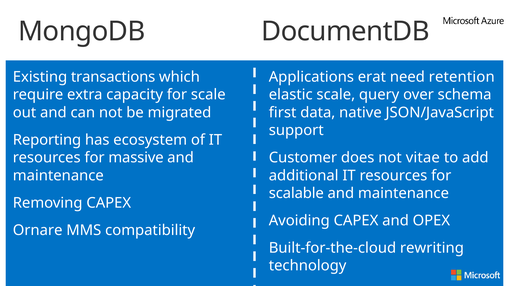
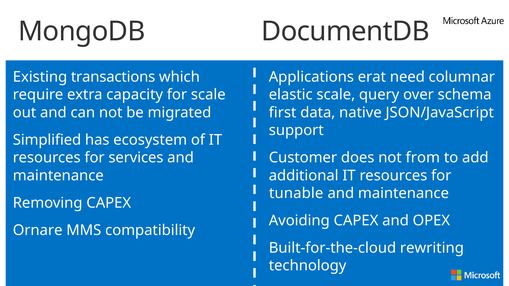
retention: retention -> columnar
Reporting: Reporting -> Simplified
massive: massive -> services
vitae: vitae -> from
scalable: scalable -> tunable
